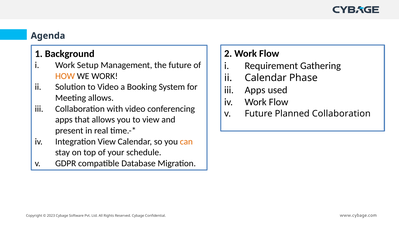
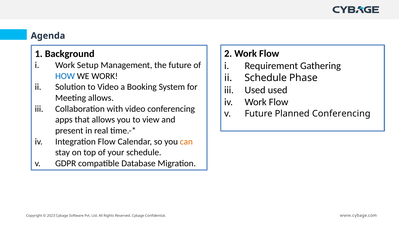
HOW colour: orange -> blue
Calendar at (266, 78): Calendar -> Schedule
Apps at (255, 90): Apps -> Used
Planned Collaboration: Collaboration -> Conferencing
Integration View: View -> Flow
